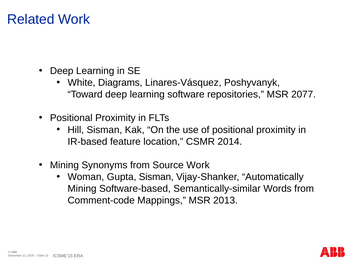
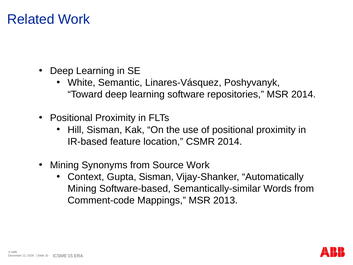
Diagrams: Diagrams -> Semantic
MSR 2077: 2077 -> 2014
Woman: Woman -> Context
